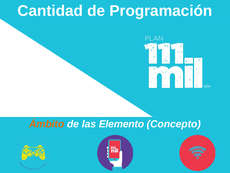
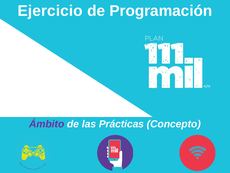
Cantidad: Cantidad -> Ejercicio
Ámbito colour: orange -> purple
Elemento: Elemento -> Prácticas
